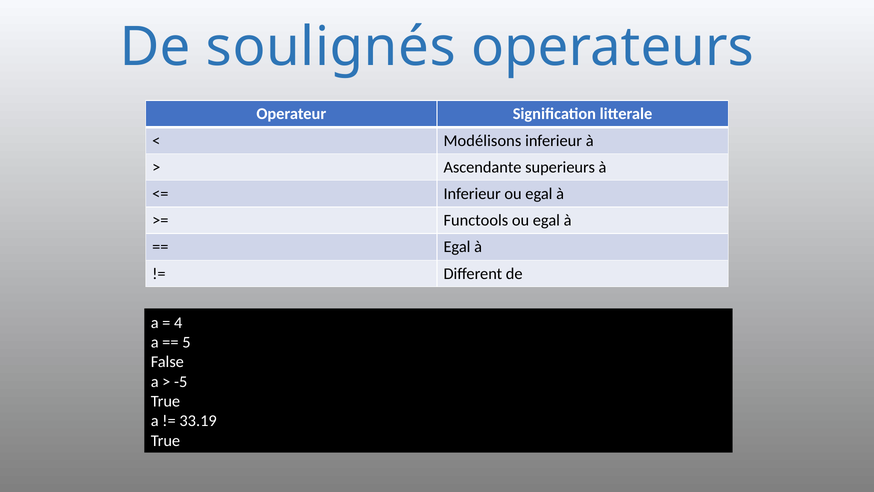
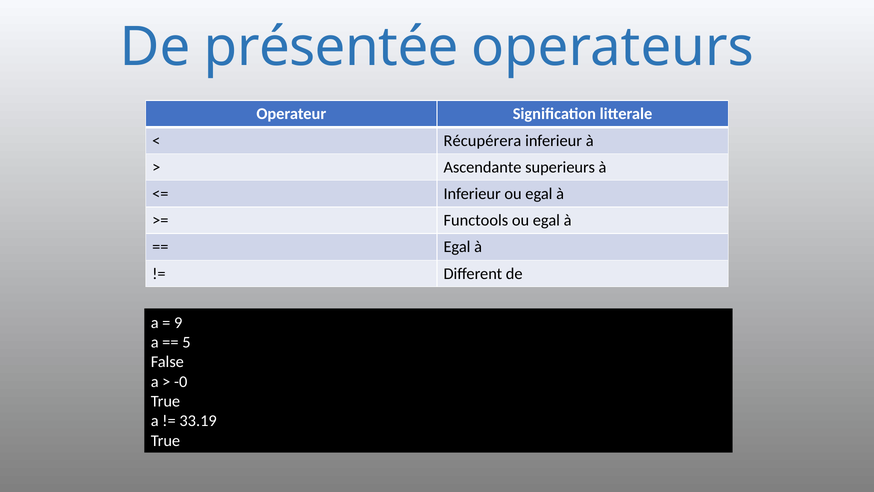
soulignés: soulignés -> présentée
Modélisons: Modélisons -> Récupérera
4: 4 -> 9
-5: -5 -> -0
